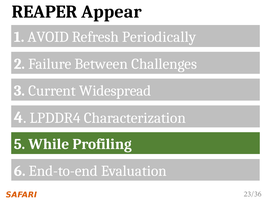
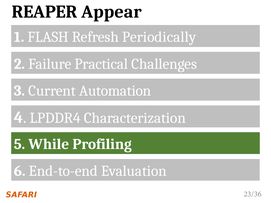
AVOID: AVOID -> FLASH
Between: Between -> Practical
Widespread: Widespread -> Automation
